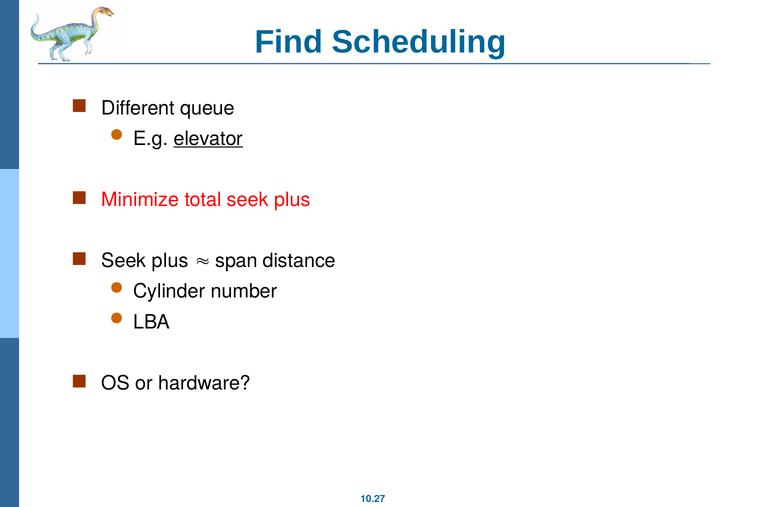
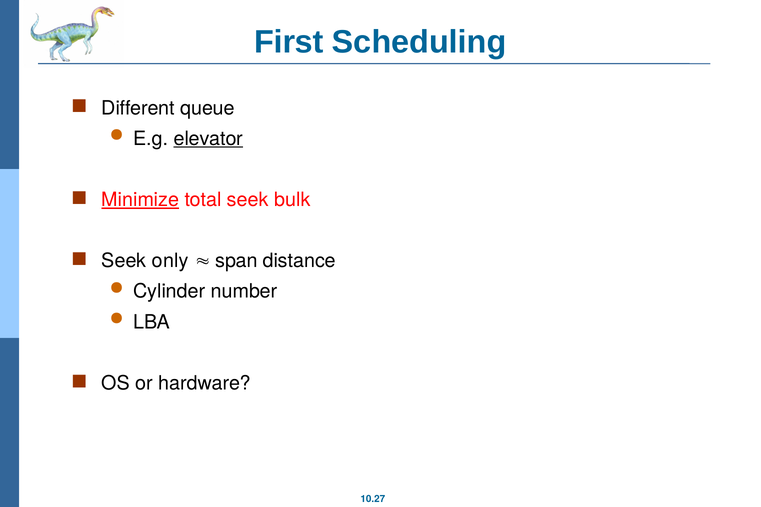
Find: Find -> First
Minimize underline: none -> present
total seek plus: plus -> bulk
plus at (170, 261): plus -> only
